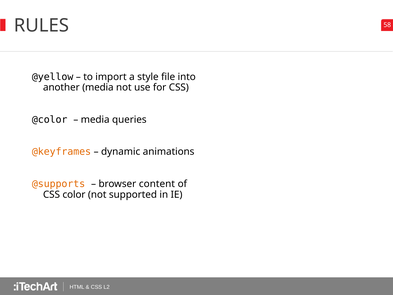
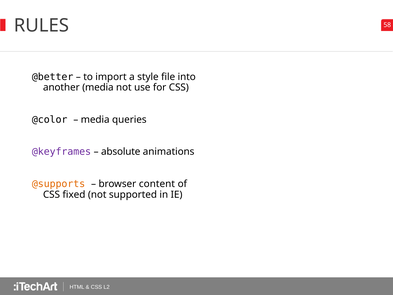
@yellow: @yellow -> @better
@keyframes colour: orange -> purple
dynamic: dynamic -> absolute
color: color -> fixed
